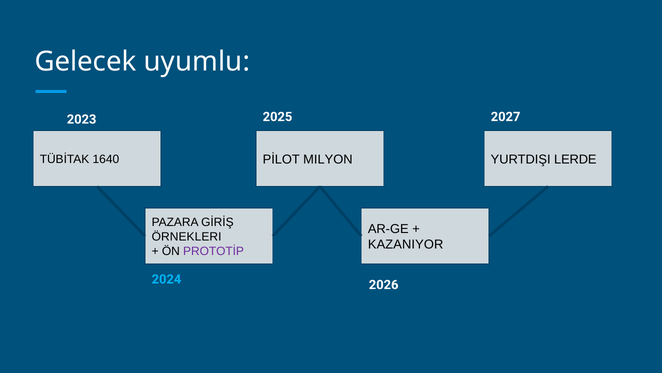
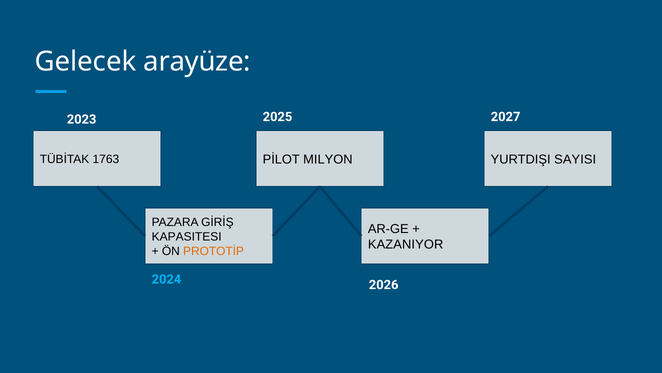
uyumlu: uyumlu -> arayüze
LERDE: LERDE -> SAYISI
1640: 1640 -> 1763
ÖRNEKLERI: ÖRNEKLERI -> KAPASITESI
PROTOTİP colour: purple -> orange
